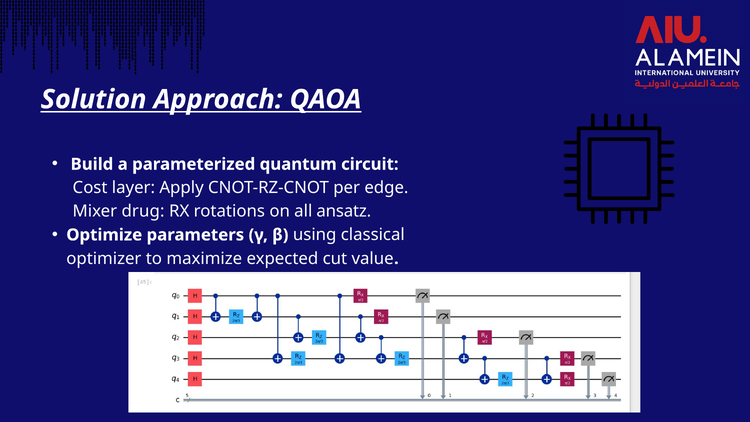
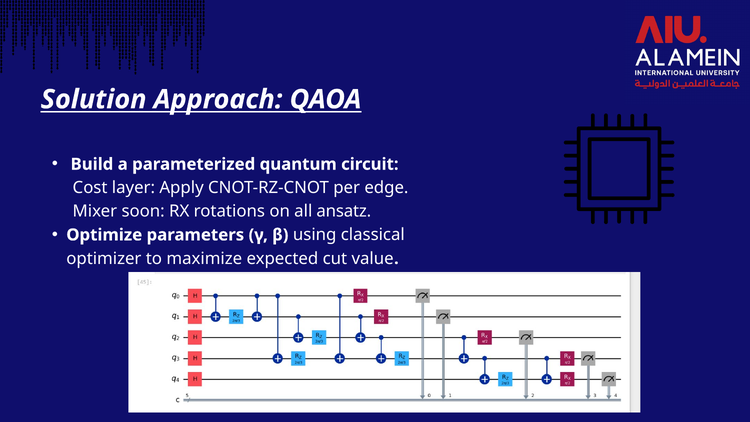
drug: drug -> soon
